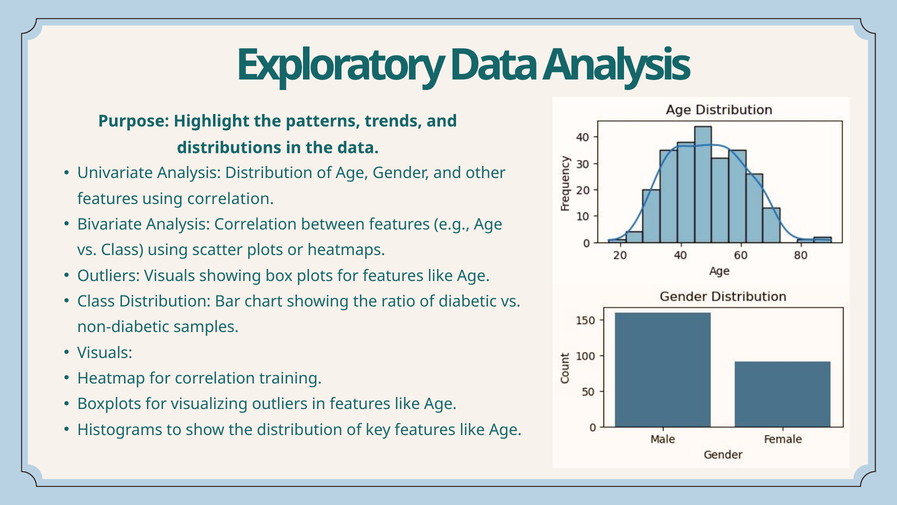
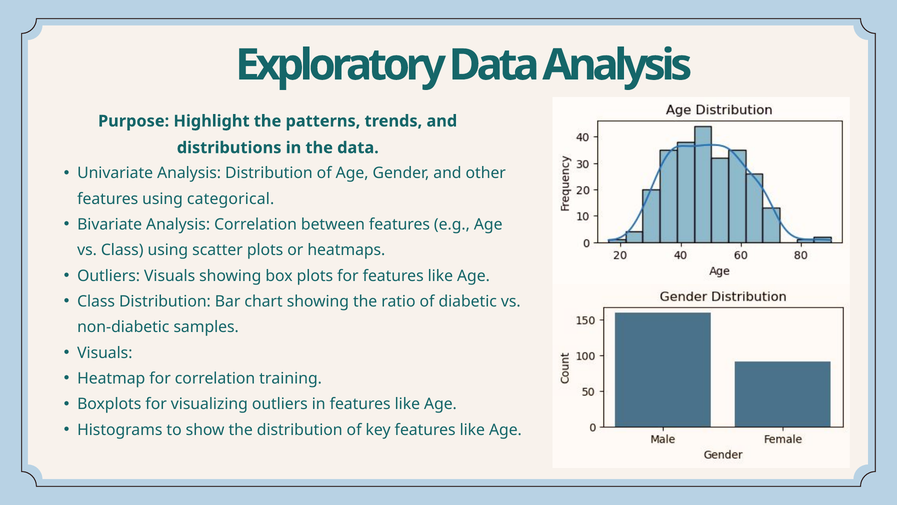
using correlation: correlation -> categorical
